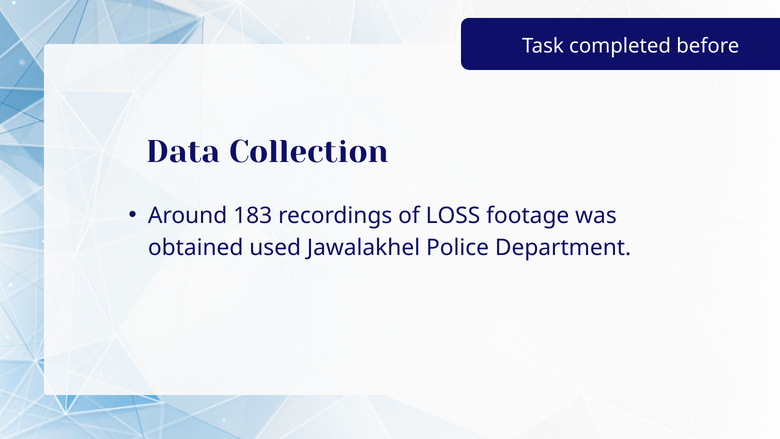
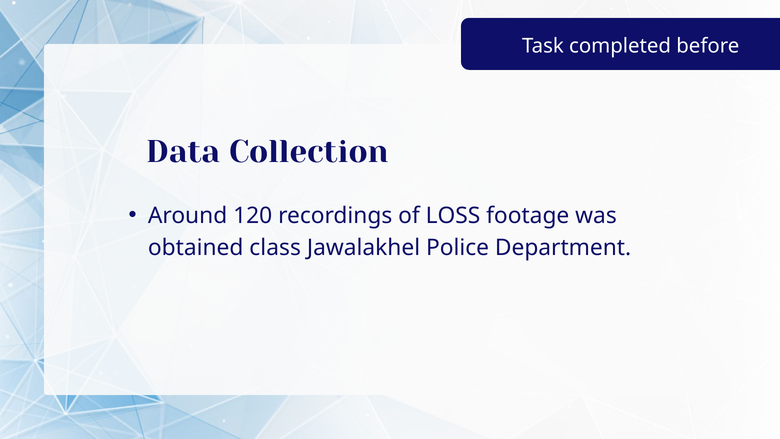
183: 183 -> 120
used: used -> class
